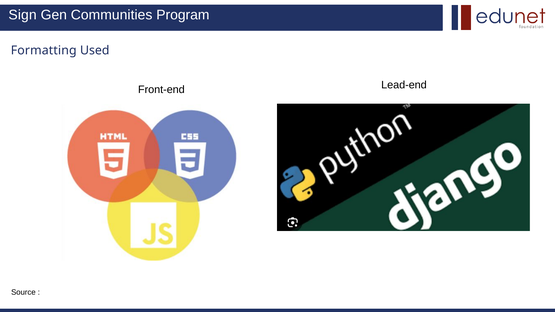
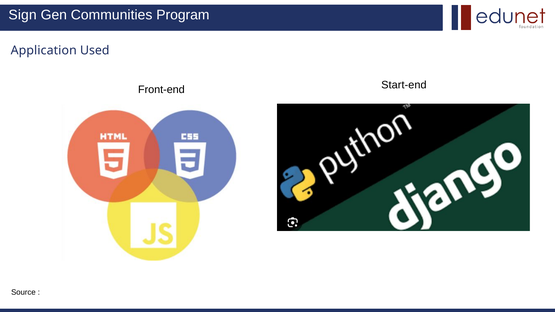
Formatting: Formatting -> Application
Lead-end: Lead-end -> Start-end
